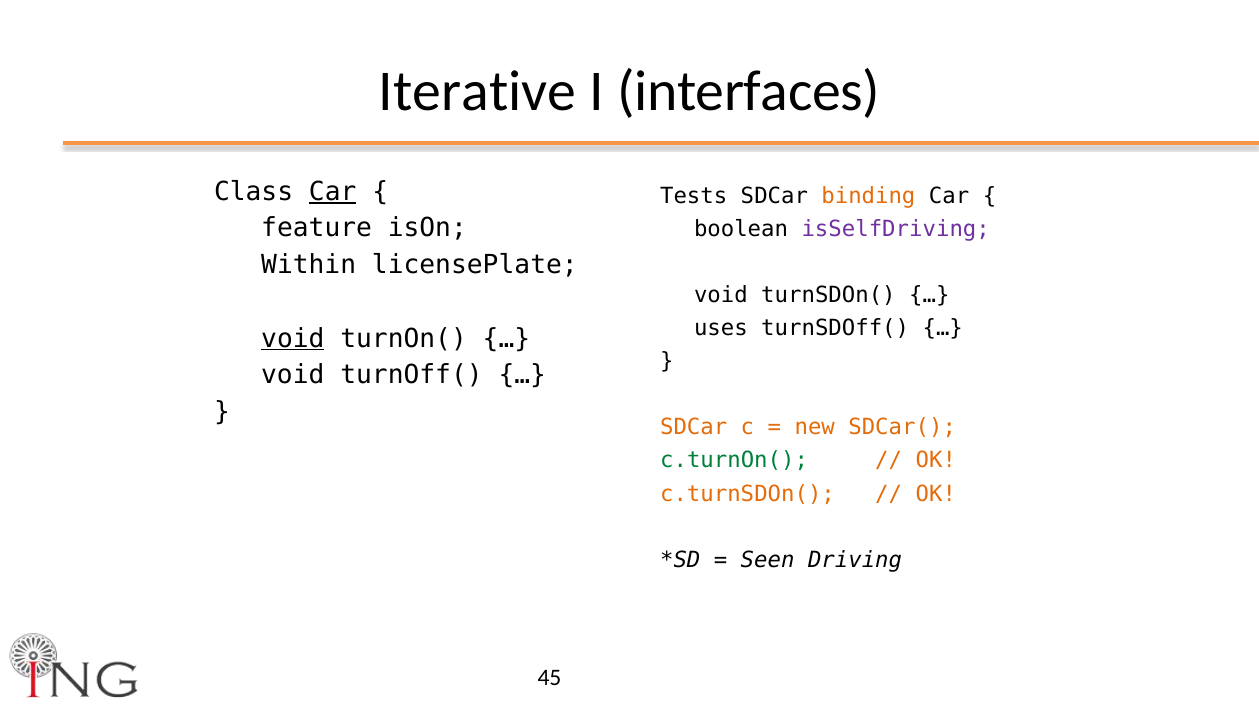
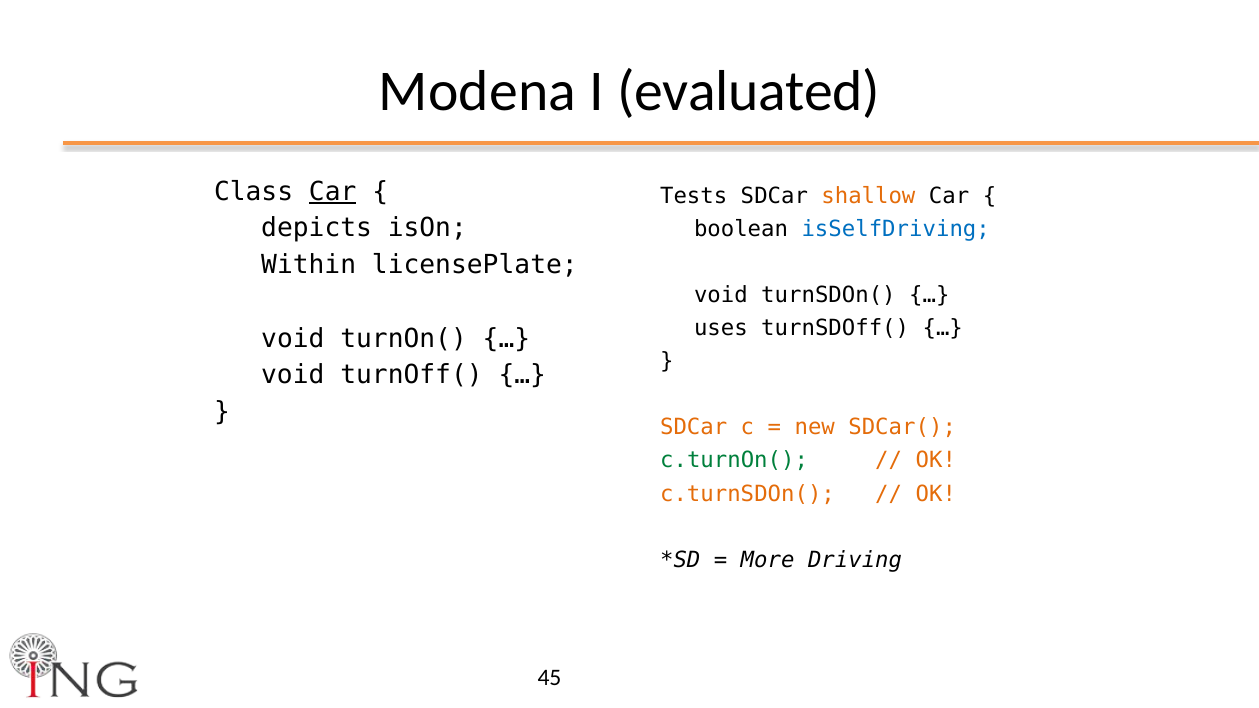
Iterative: Iterative -> Modena
interfaces: interfaces -> evaluated
binding: binding -> shallow
feature: feature -> depicts
isSelfDriving colour: purple -> blue
void at (293, 339) underline: present -> none
Seen: Seen -> More
